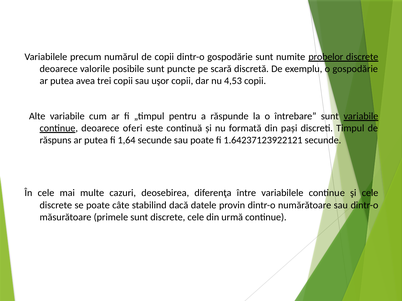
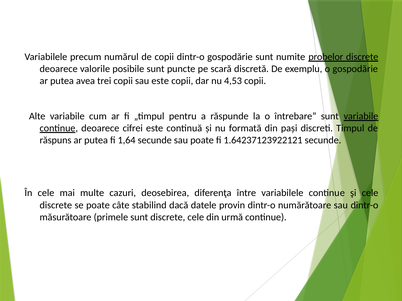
sau uşor: uşor -> este
oferi: oferi -> cifrei
